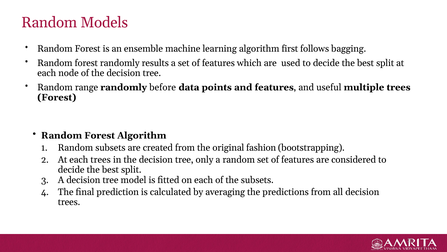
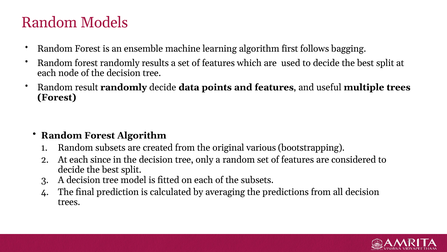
range: range -> result
randomly before: before -> decide
fashion: fashion -> various
each trees: trees -> since
